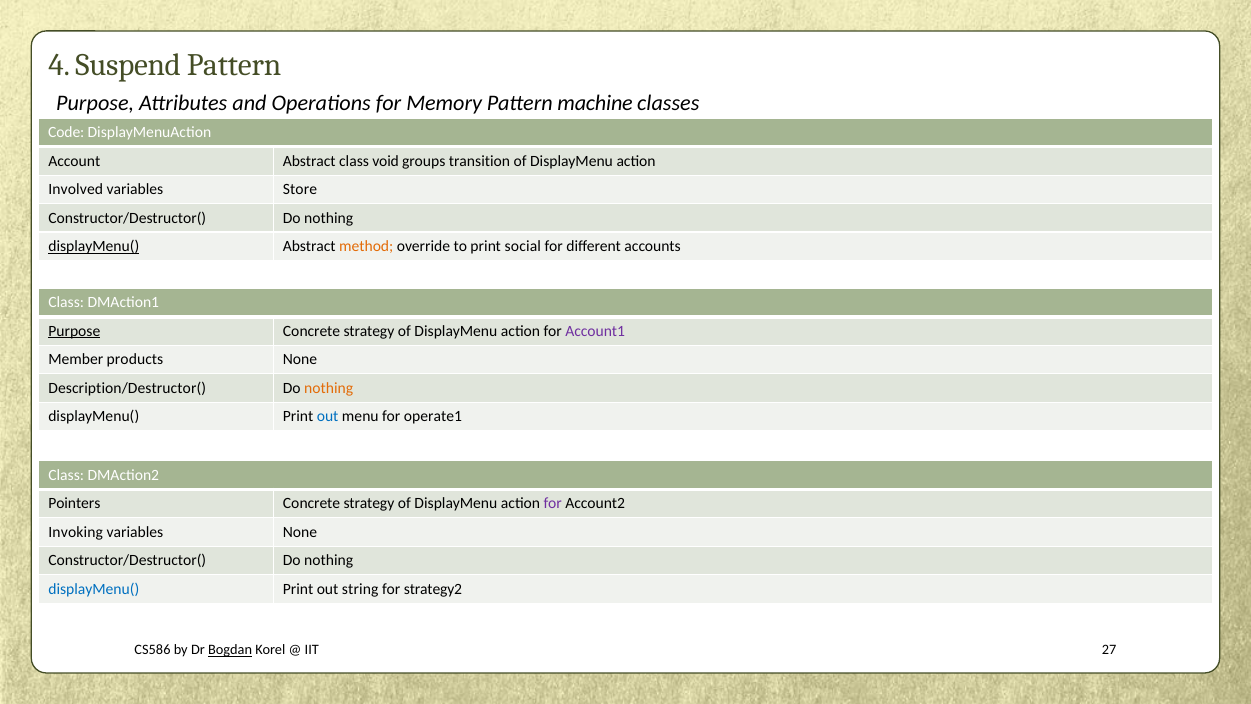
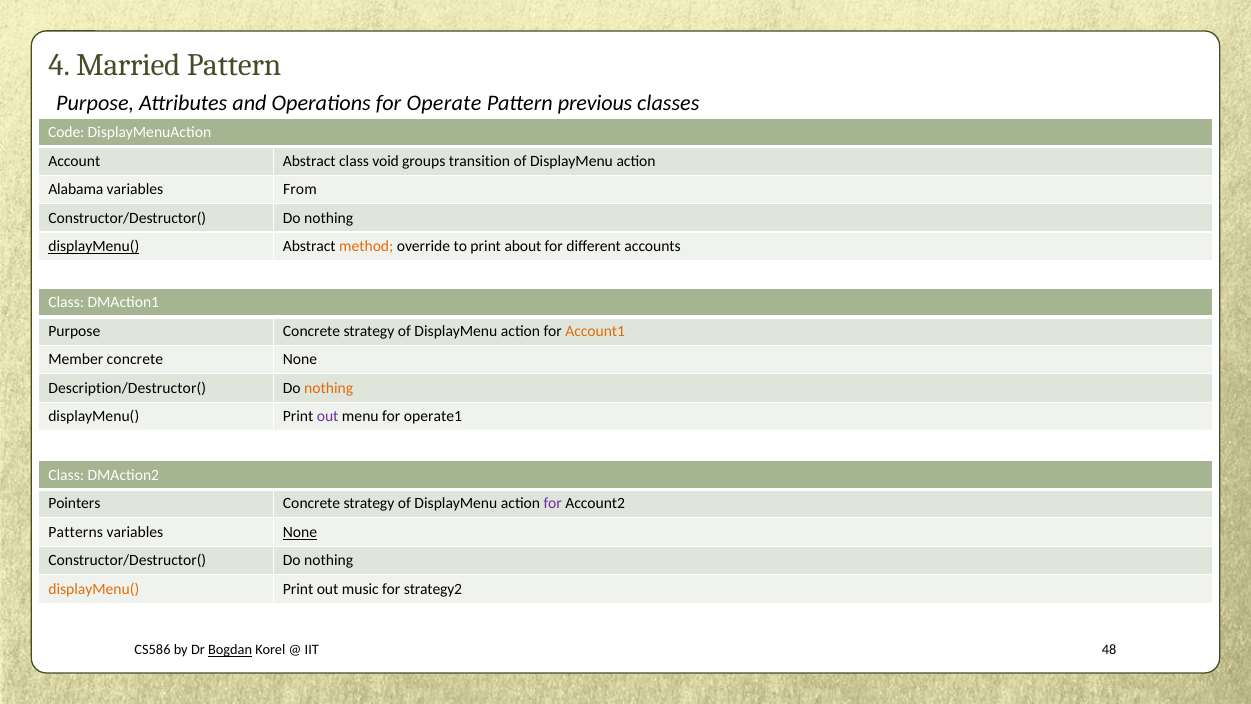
Suspend: Suspend -> Married
Memory: Memory -> Operate
machine: machine -> previous
Involved: Involved -> Alabama
Store: Store -> From
social: social -> about
Purpose at (74, 331) underline: present -> none
Account1 colour: purple -> orange
Member products: products -> concrete
out at (328, 417) colour: blue -> purple
Invoking: Invoking -> Patterns
None at (300, 532) underline: none -> present
displayMenu( at (94, 589) colour: blue -> orange
string: string -> music
27: 27 -> 48
